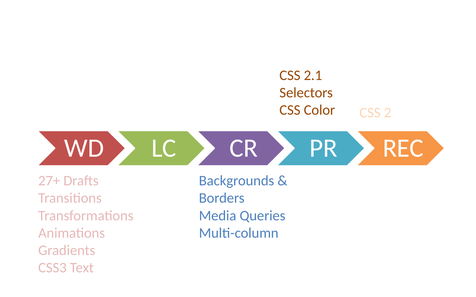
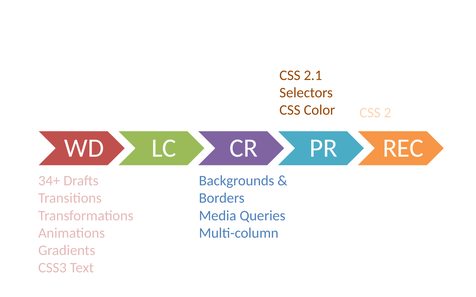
27+: 27+ -> 34+
